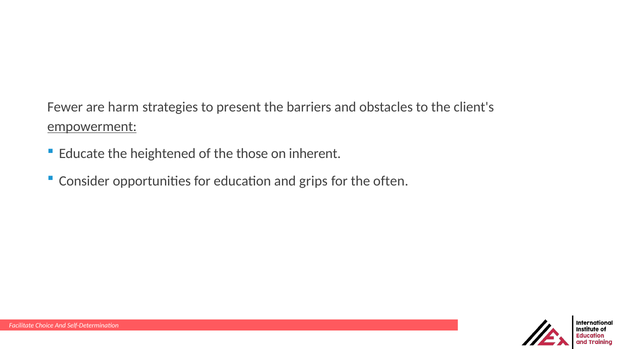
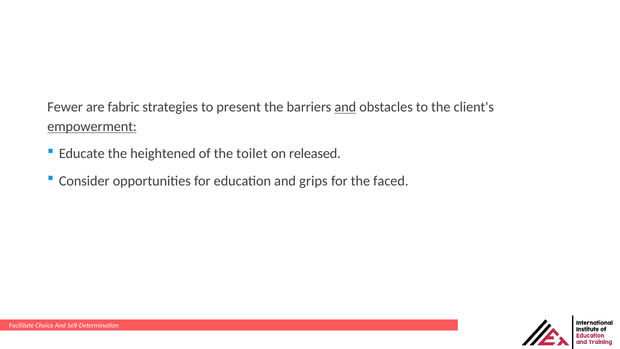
harm: harm -> fabric
and at (345, 107) underline: none -> present
those: those -> toilet
inherent: inherent -> released
often: often -> faced
